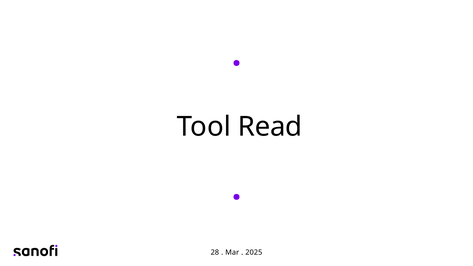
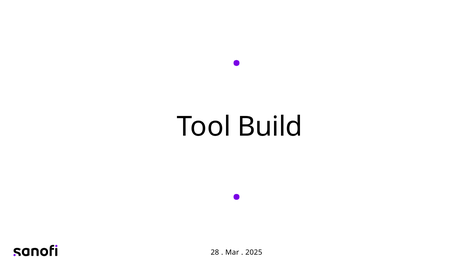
Read: Read -> Build
